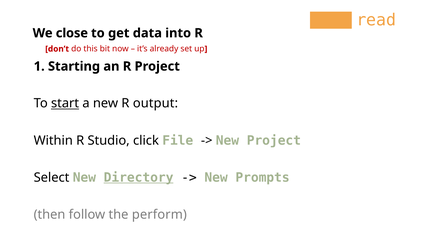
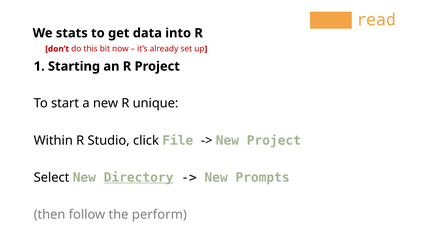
close: close -> stats
start underline: present -> none
output: output -> unique
